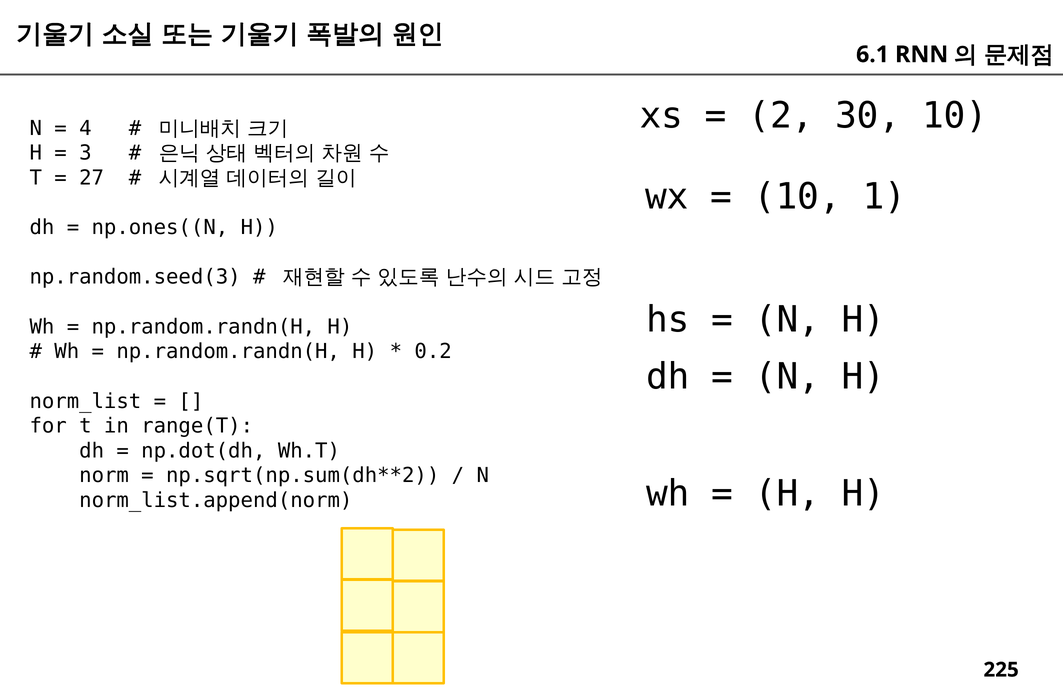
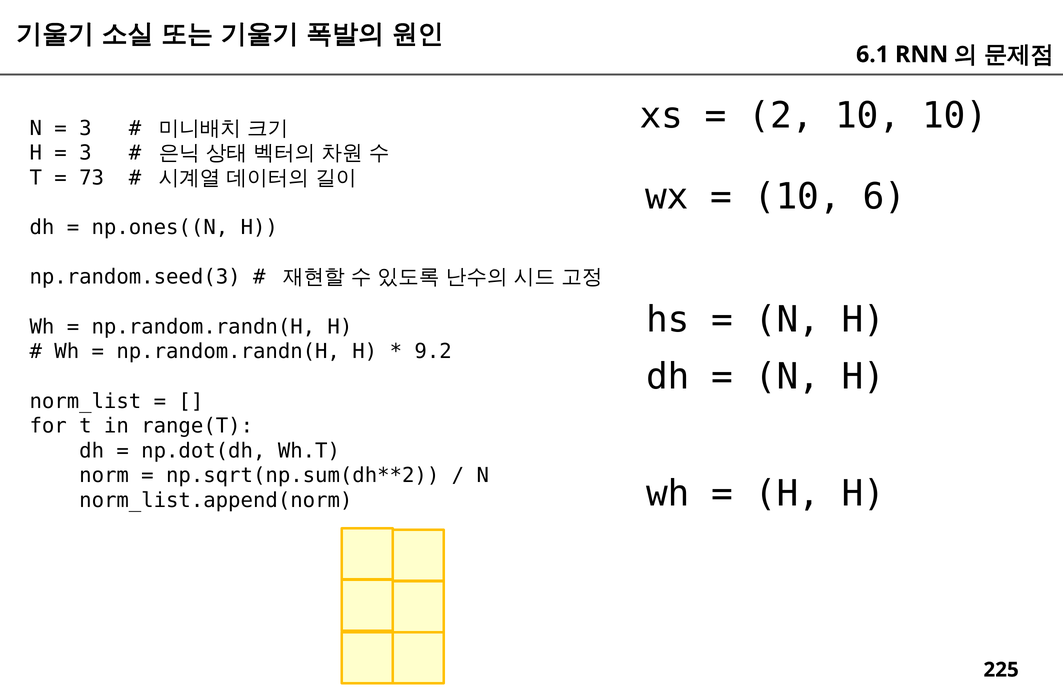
2 30: 30 -> 10
4 at (85, 128): 4 -> 3
27: 27 -> 73
1: 1 -> 6
0.2: 0.2 -> 9.2
